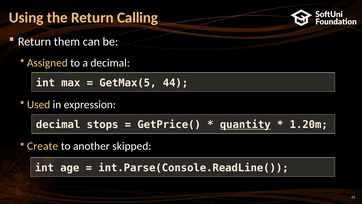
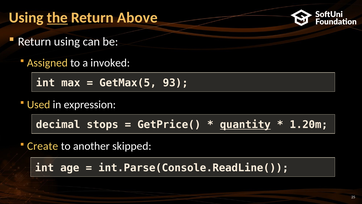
the underline: none -> present
Calling: Calling -> Above
Return them: them -> using
a decimal: decimal -> invoked
44: 44 -> 93
